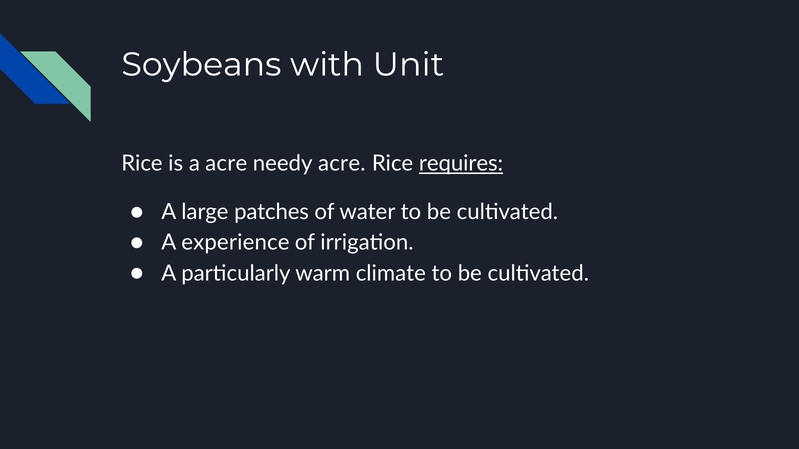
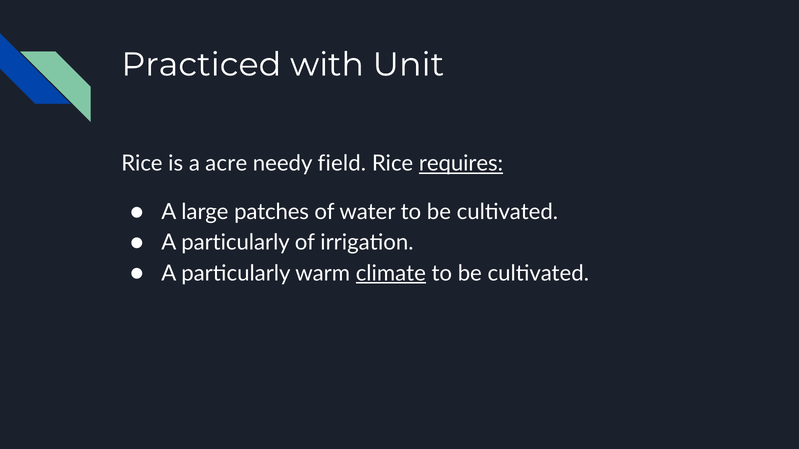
Soybeans: Soybeans -> Practiced
needy acre: acre -> field
experience at (235, 243): experience -> particularly
climate underline: none -> present
